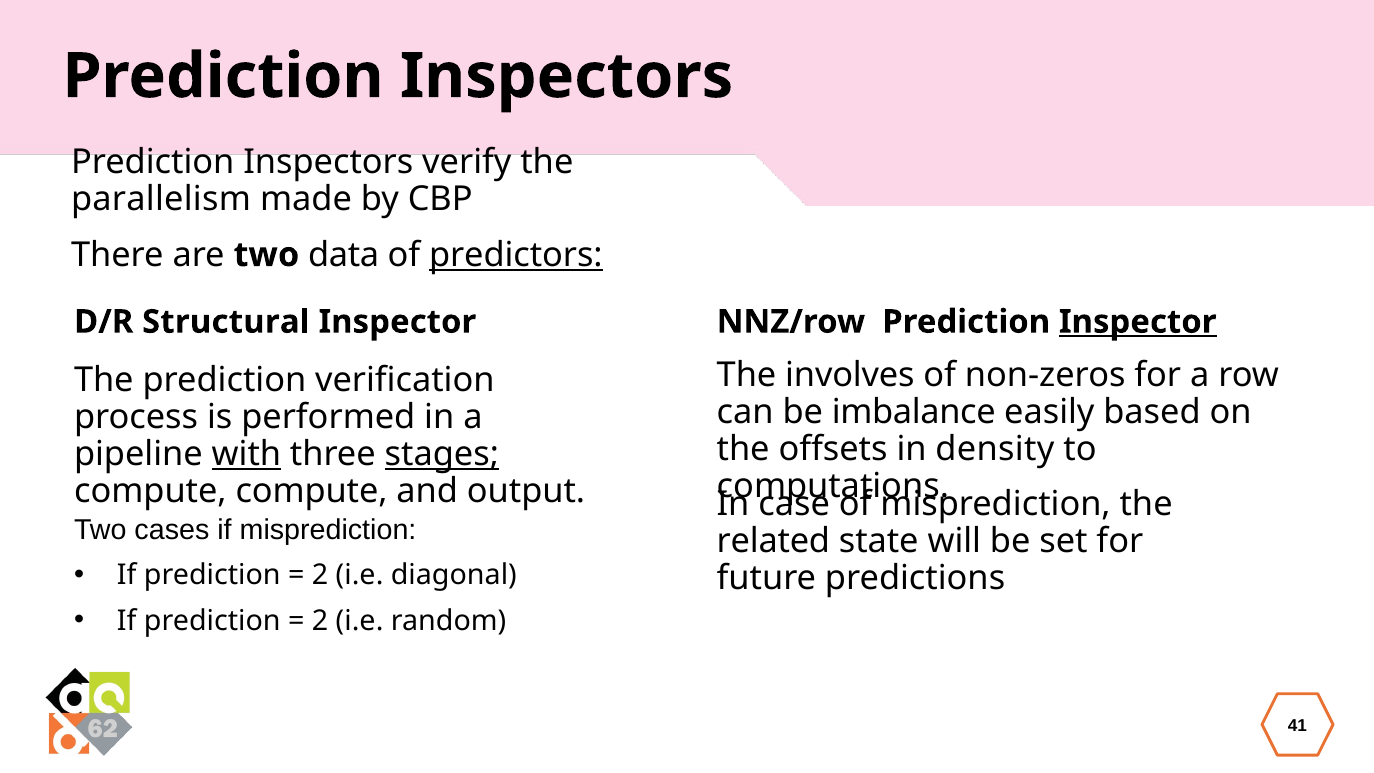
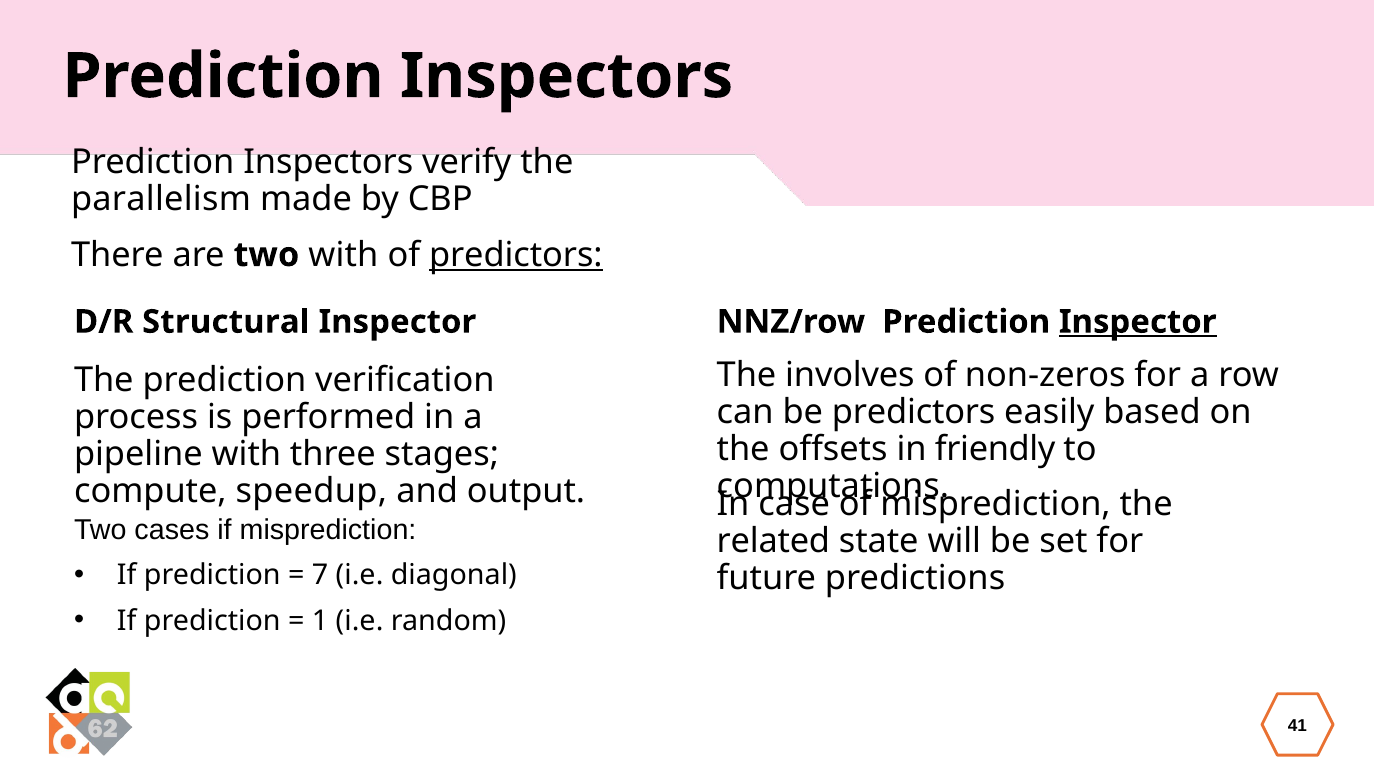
two data: data -> with
be imbalance: imbalance -> predictors
density: density -> friendly
with at (246, 454) underline: present -> none
stages underline: present -> none
compute compute: compute -> speedup
2 at (320, 575): 2 -> 7
2 at (320, 621): 2 -> 1
